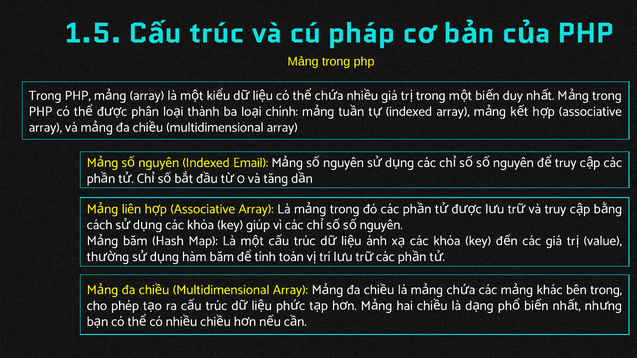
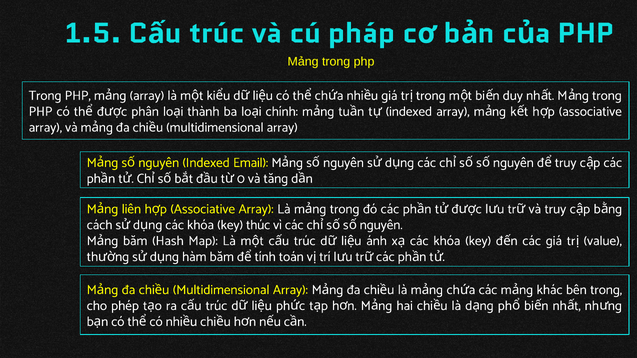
giúp: giúp -> thúc
